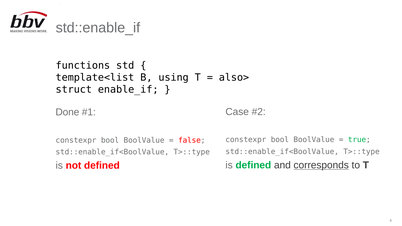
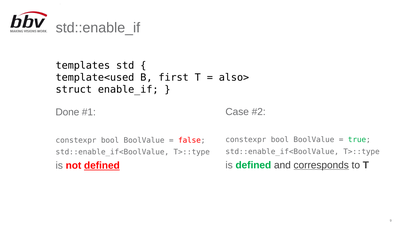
functions: functions -> templates
template<list: template<list -> template<used
using: using -> first
defined at (102, 166) underline: none -> present
